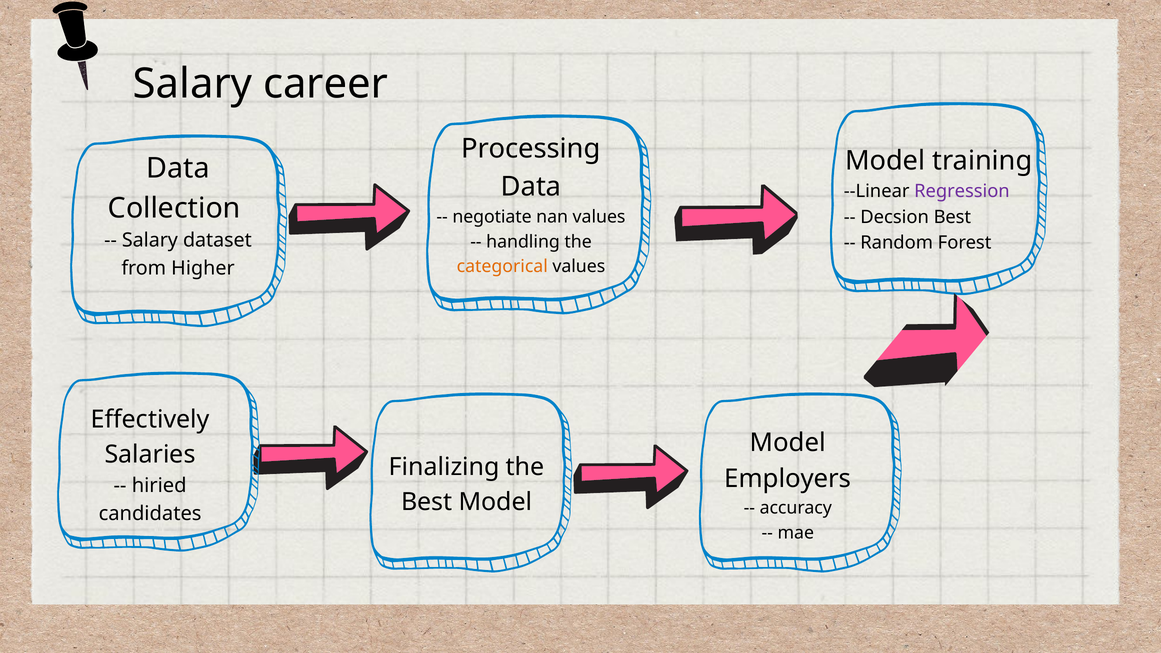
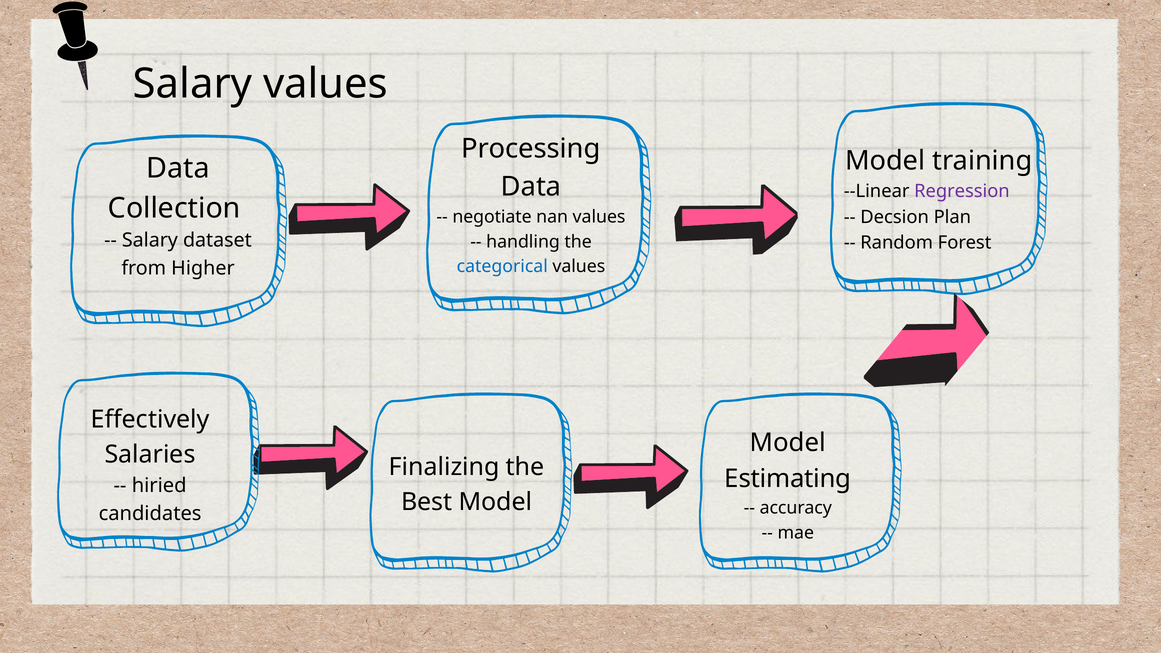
Salary career: career -> values
Decsion Best: Best -> Plan
categorical colour: orange -> blue
Employers: Employers -> Estimating
